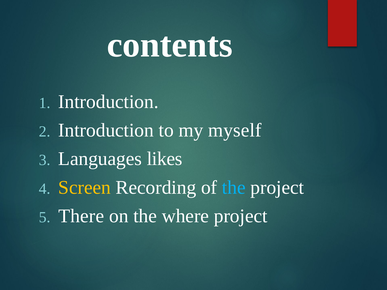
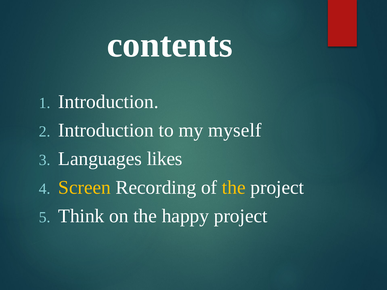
the at (234, 188) colour: light blue -> yellow
There: There -> Think
where: where -> happy
